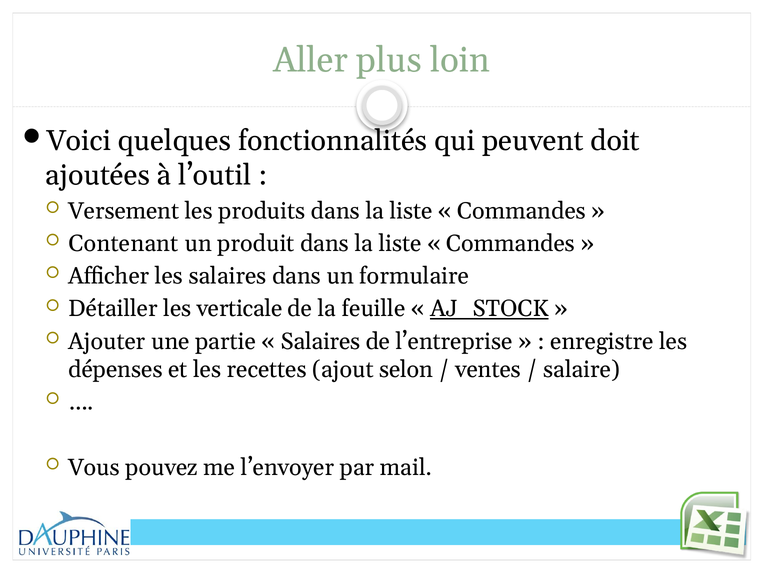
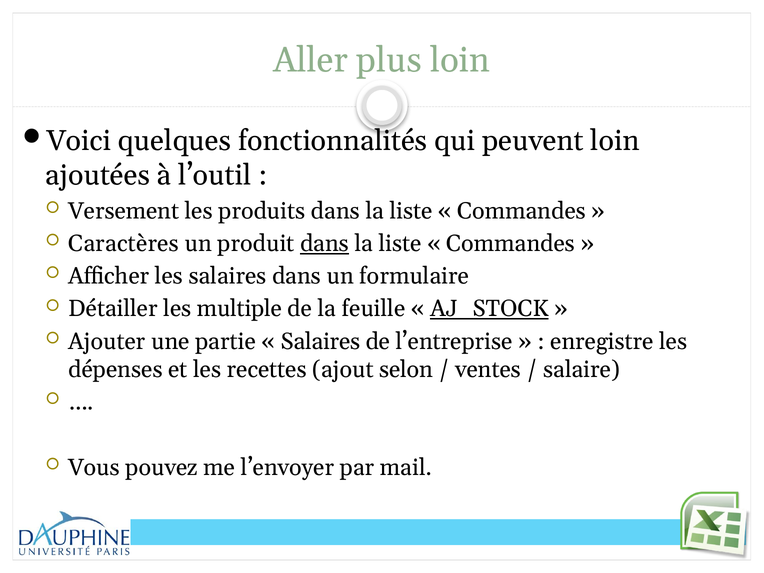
peuvent doit: doit -> loin
Contenant: Contenant -> Caractères
dans at (325, 244) underline: none -> present
verticale: verticale -> multiple
